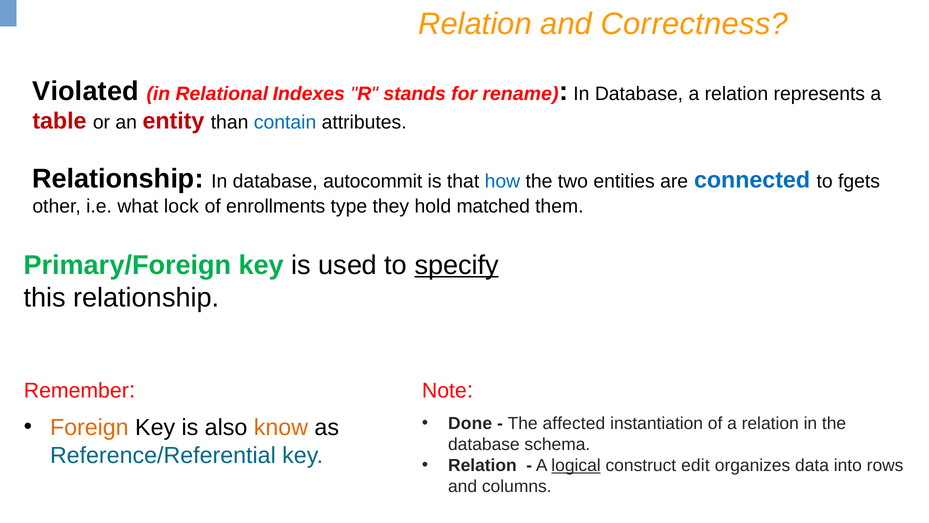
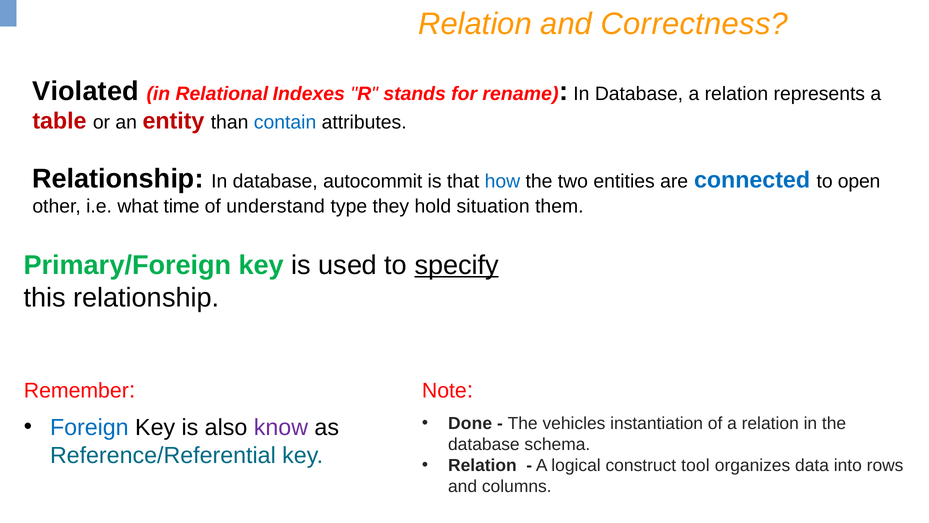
fgets: fgets -> open
lock: lock -> time
enrollments: enrollments -> understand
matched: matched -> situation
affected: affected -> vehicles
Foreign colour: orange -> blue
know colour: orange -> purple
logical underline: present -> none
edit: edit -> tool
